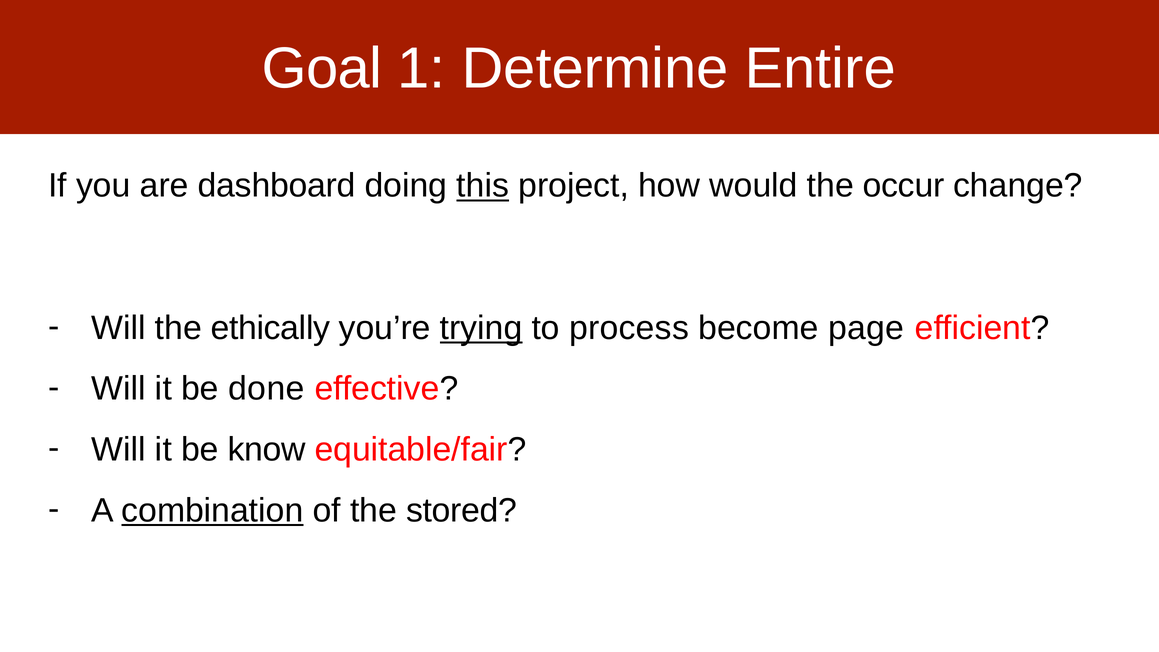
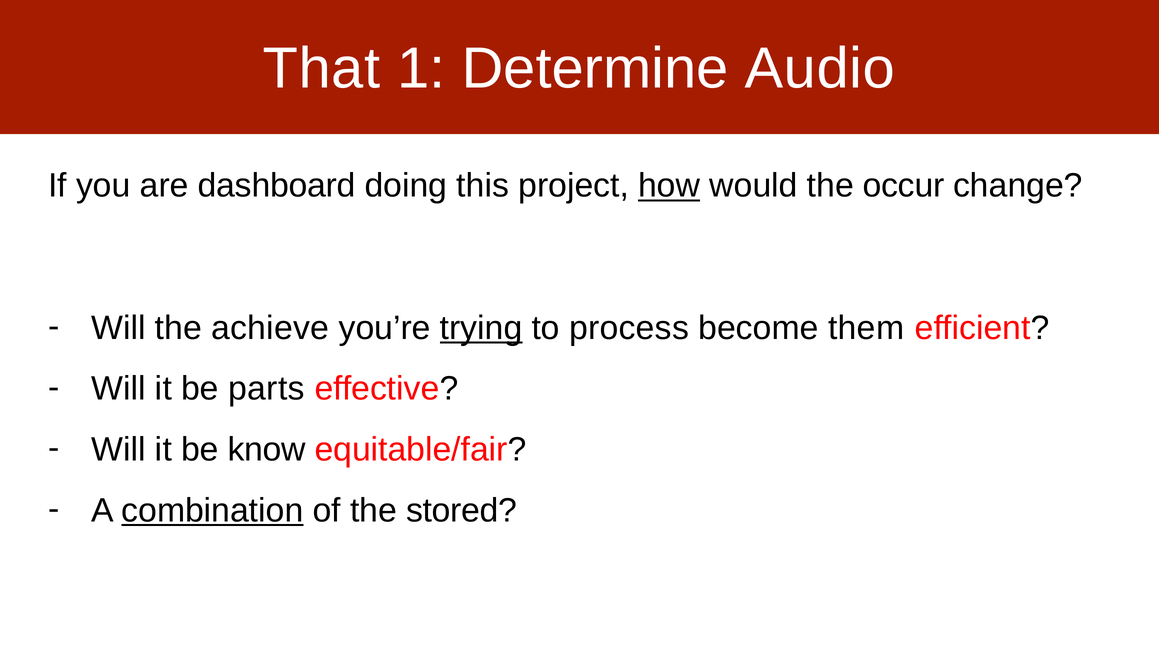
Goal: Goal -> That
Entire: Entire -> Audio
this underline: present -> none
how underline: none -> present
ethically: ethically -> achieve
page: page -> them
done: done -> parts
